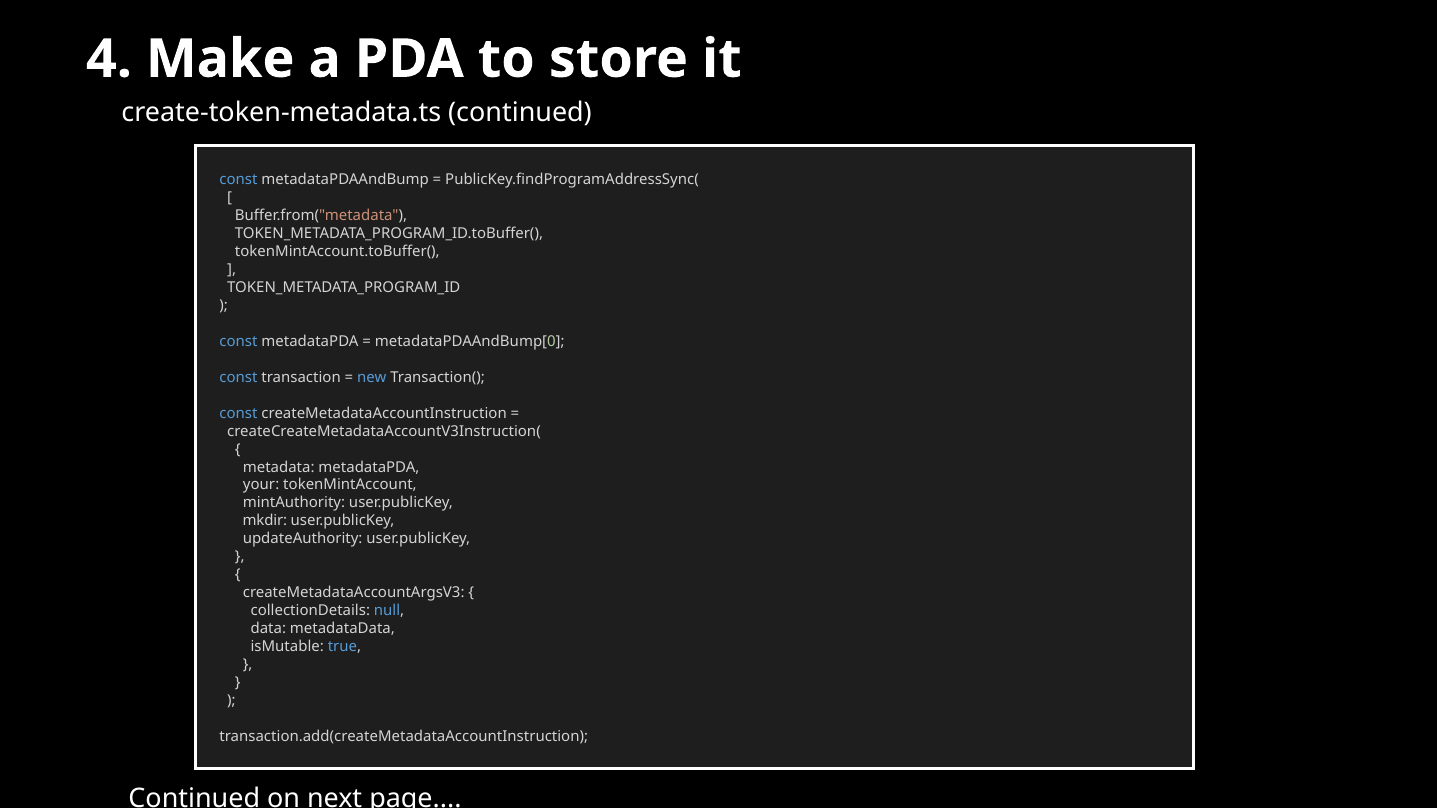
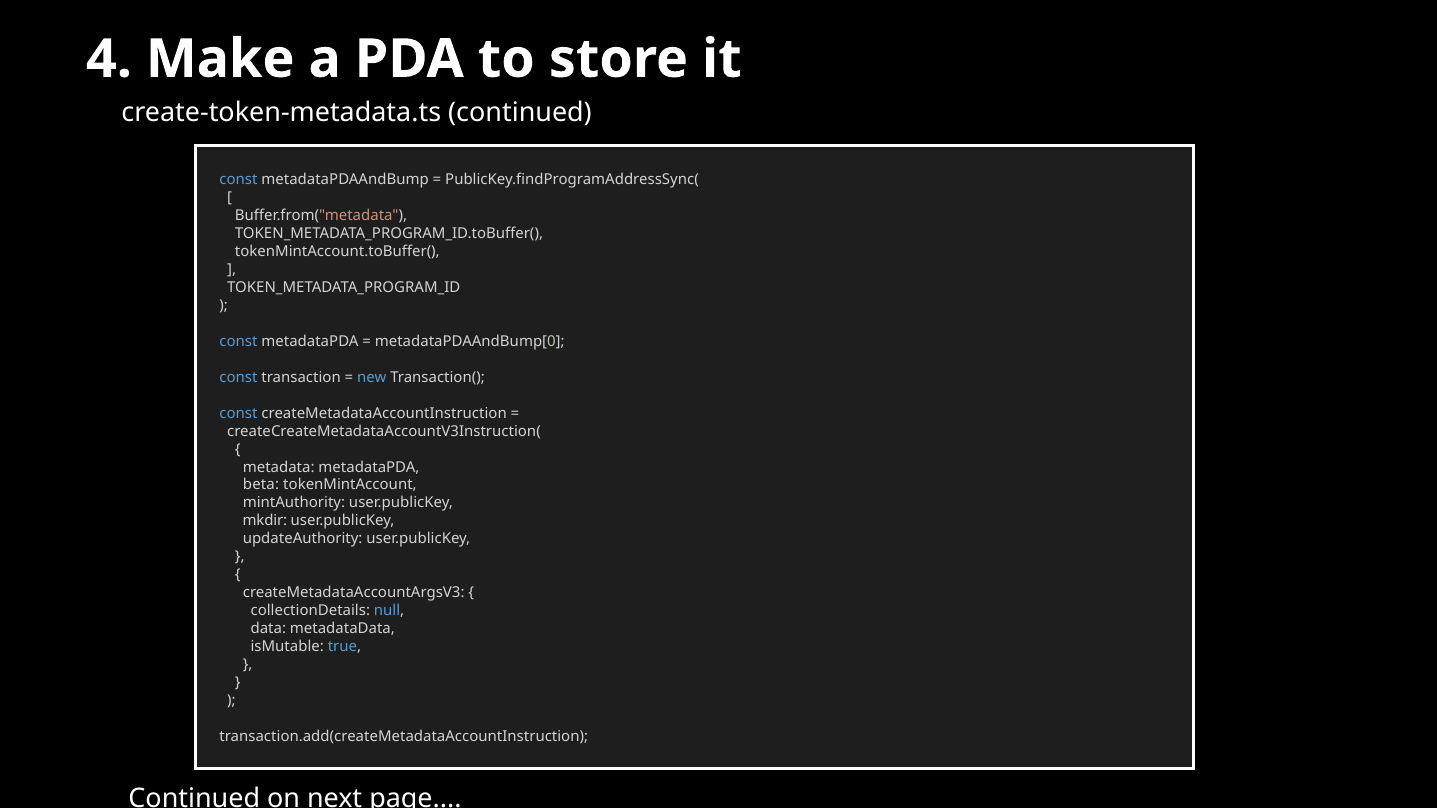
your: your -> beta
